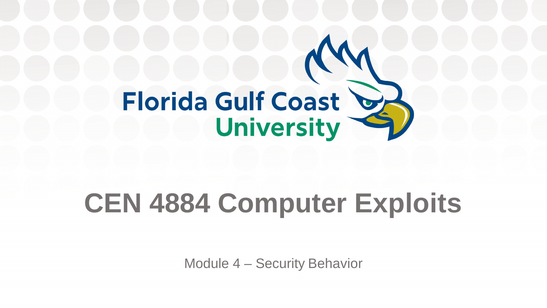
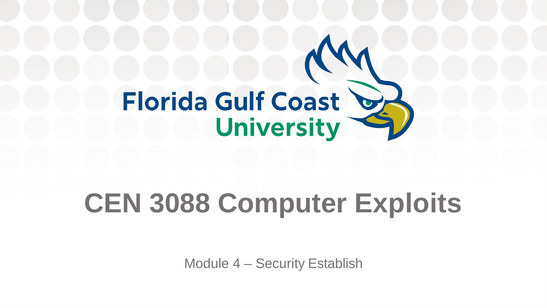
4884: 4884 -> 3088
Behavior: Behavior -> Establish
